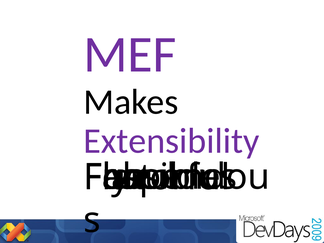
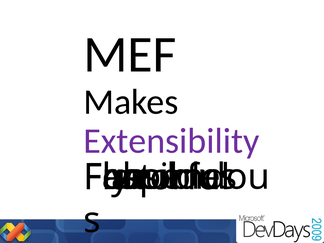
MEF colour: purple -> black
